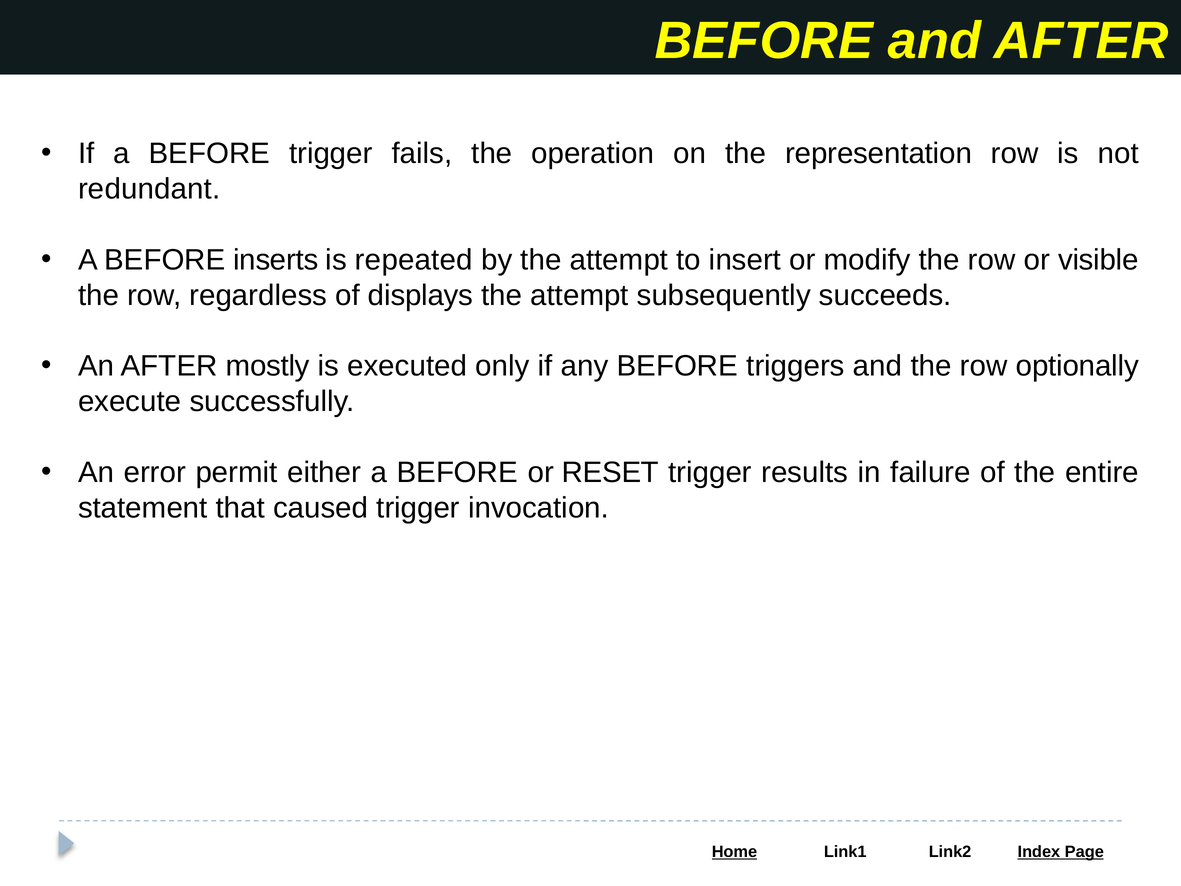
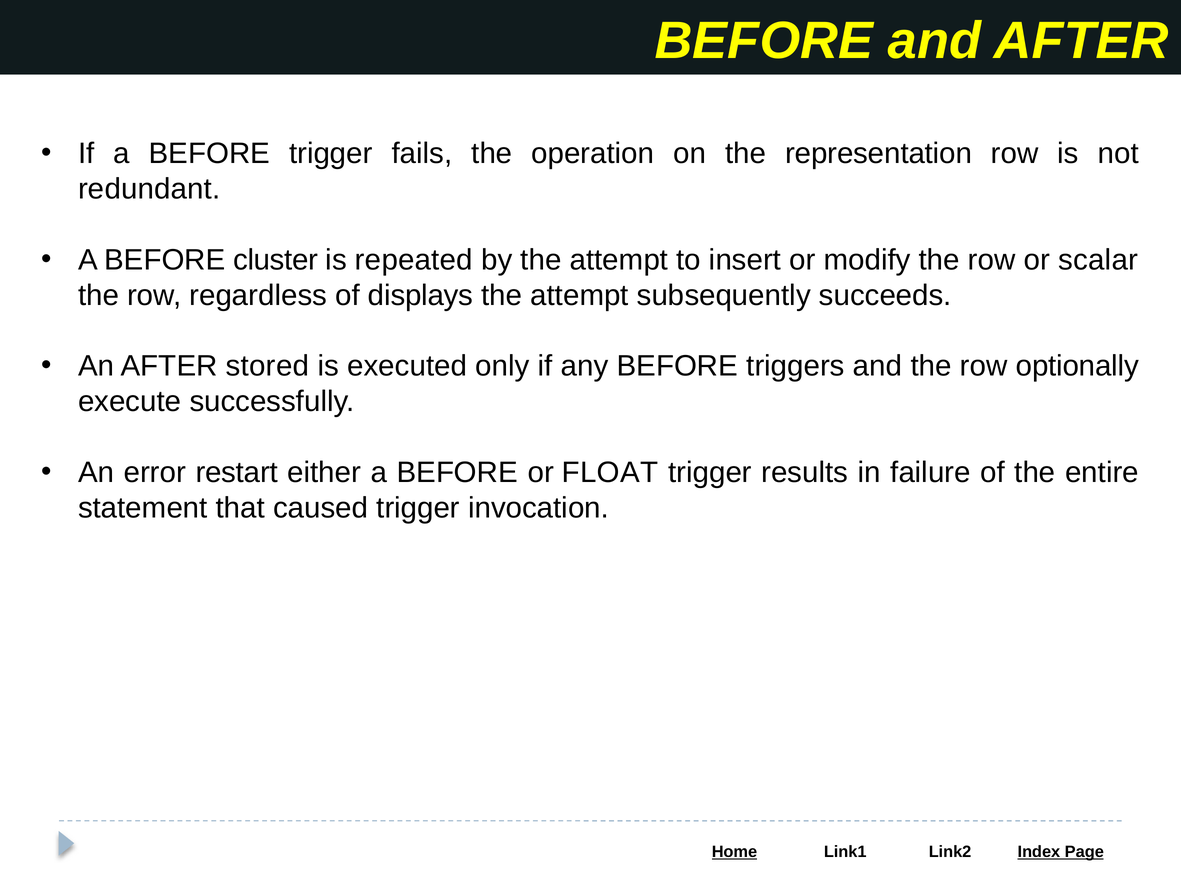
inserts: inserts -> cluster
visible: visible -> scalar
mostly: mostly -> stored
permit: permit -> restart
RESET: RESET -> FLOAT
